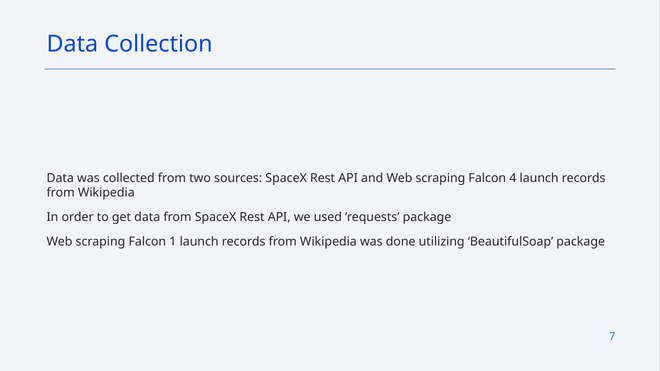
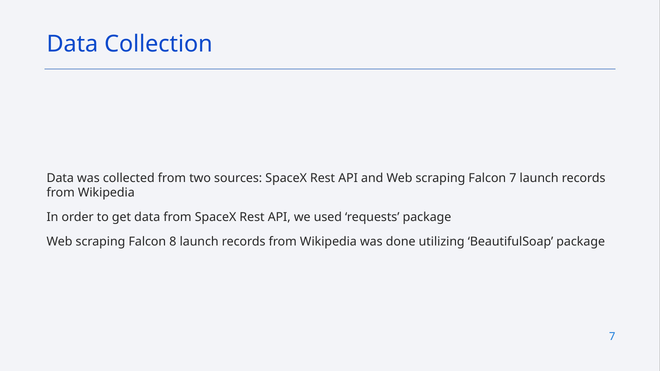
Falcon 4: 4 -> 7
1: 1 -> 8
